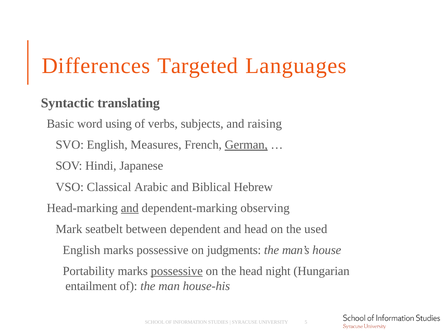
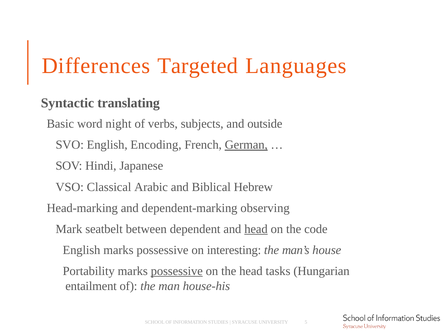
using: using -> night
raising: raising -> outside
Measures: Measures -> Encoding
and at (130, 208) underline: present -> none
head at (256, 229) underline: none -> present
used: used -> code
judgments: judgments -> interesting
night: night -> tasks
